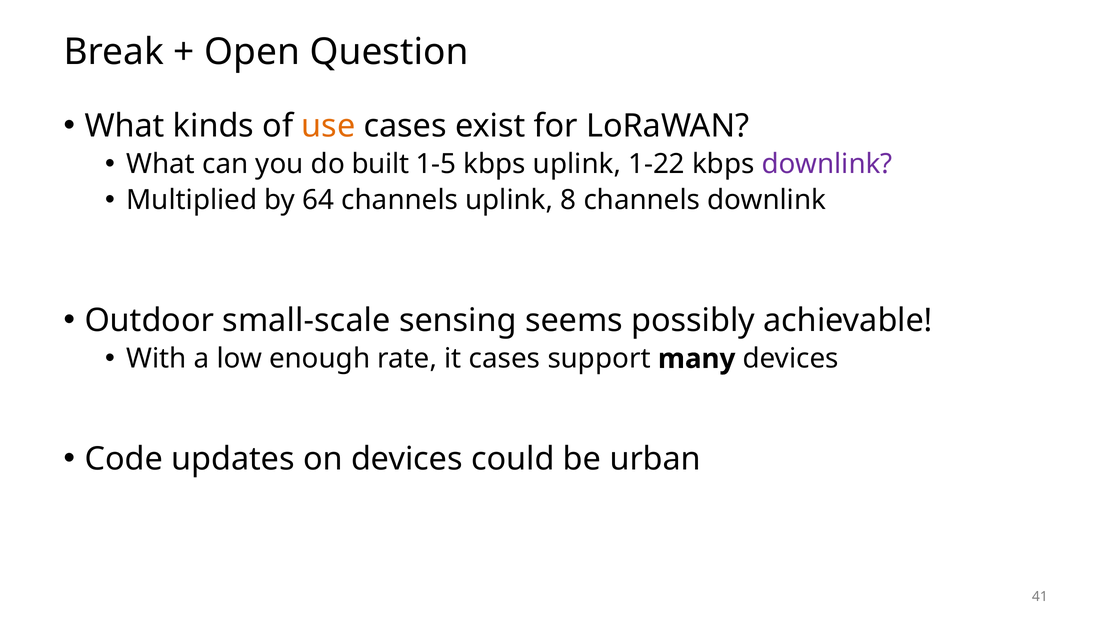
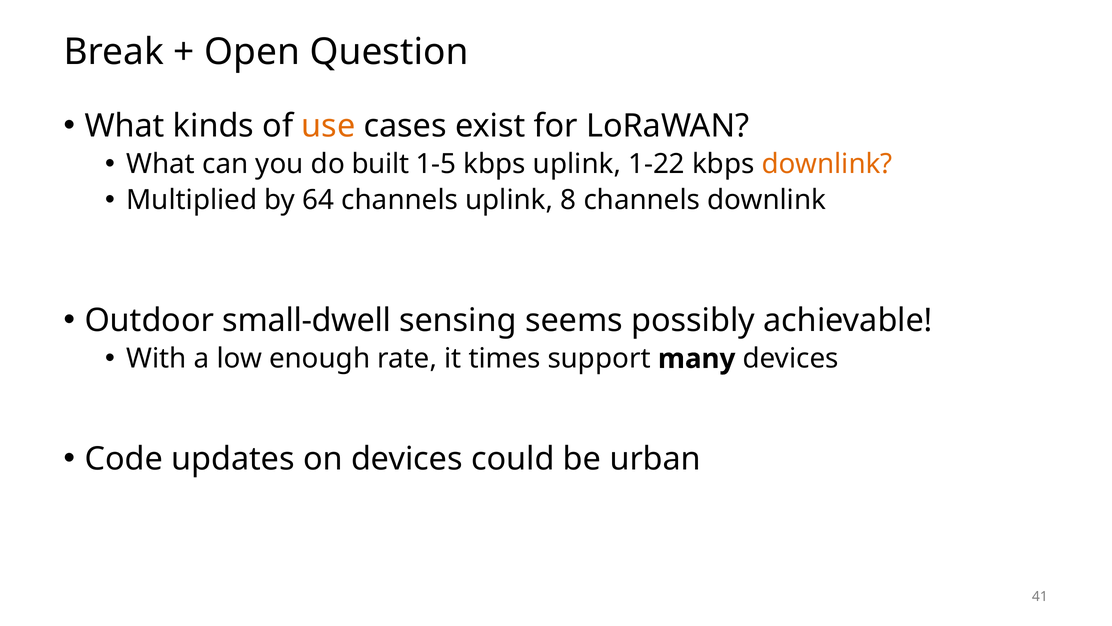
downlink at (827, 164) colour: purple -> orange
small-scale: small-scale -> small-dwell
it cases: cases -> times
